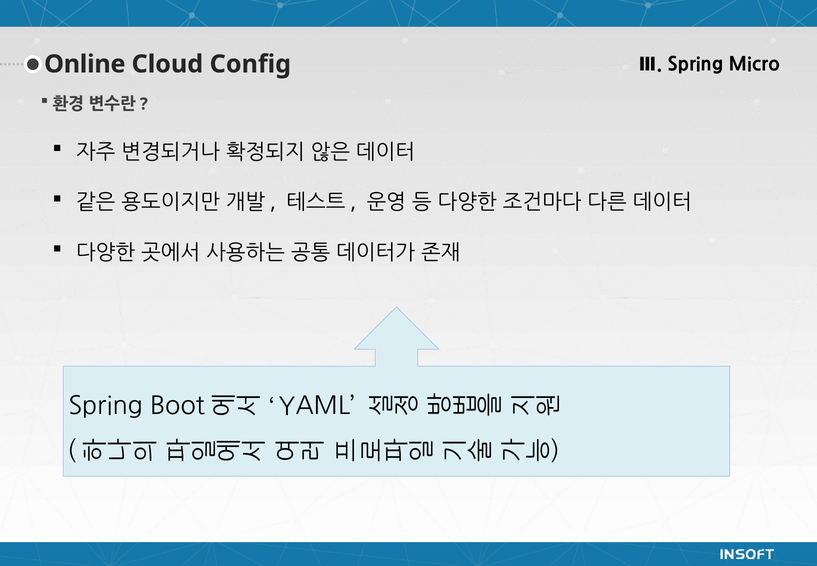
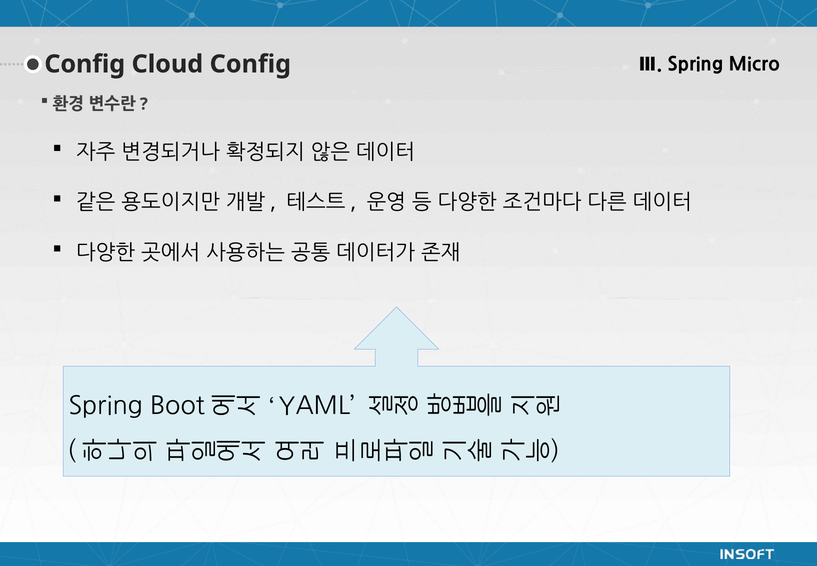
Online at (85, 64): Online -> Config
